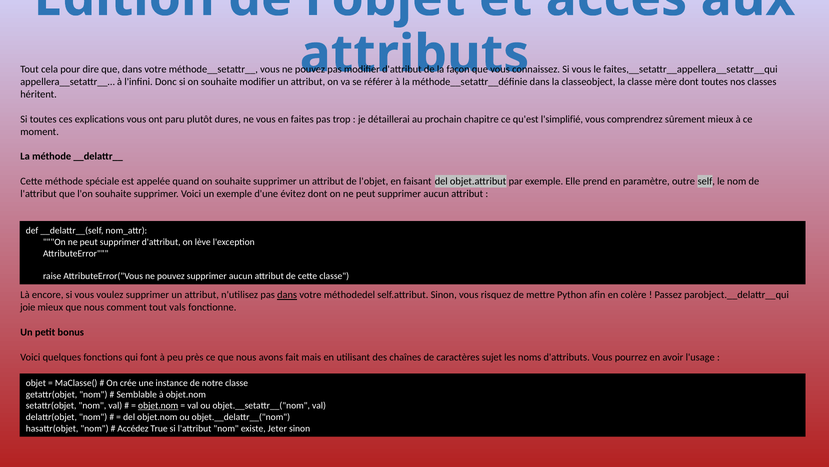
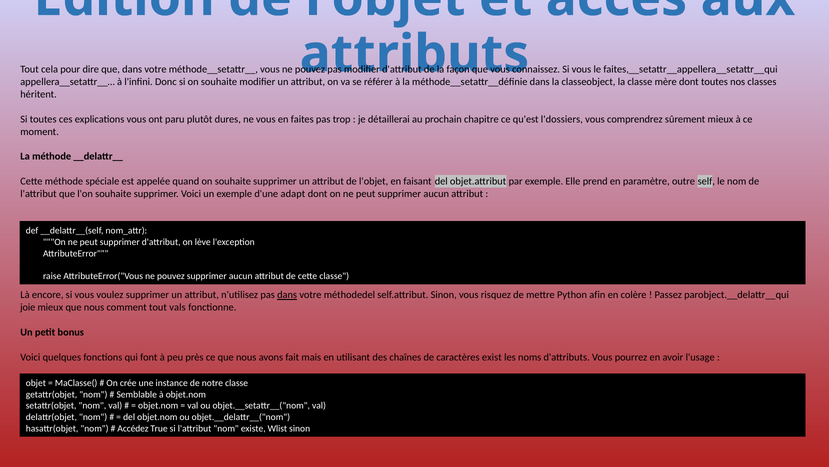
l'simplifié: l'simplifié -> l'dossiers
évitez: évitez -> adapt
sujet: sujet -> exist
objet.nom at (158, 405) underline: present -> none
Jeter: Jeter -> Wlist
